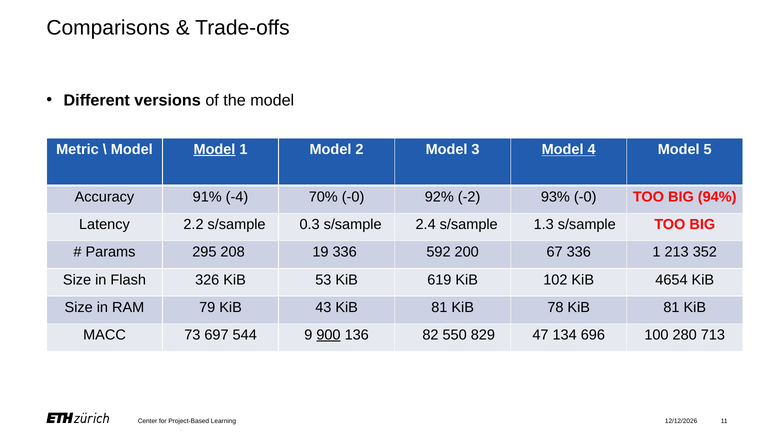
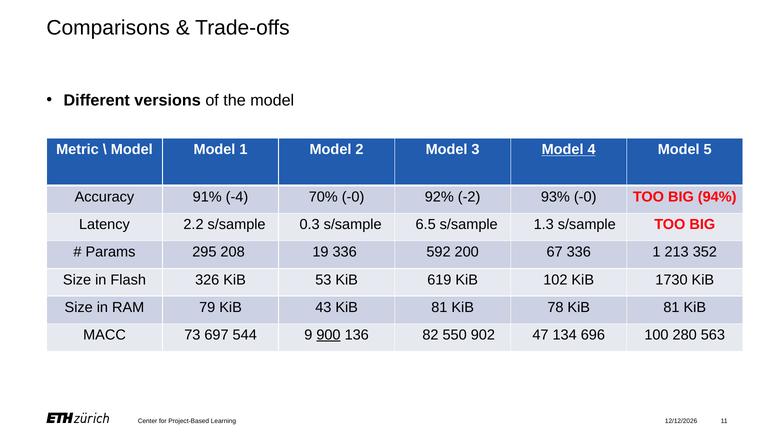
Model at (214, 149) underline: present -> none
2.4: 2.4 -> 6.5
4654: 4654 -> 1730
829: 829 -> 902
713: 713 -> 563
